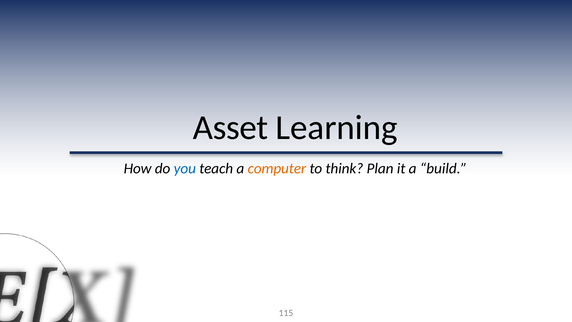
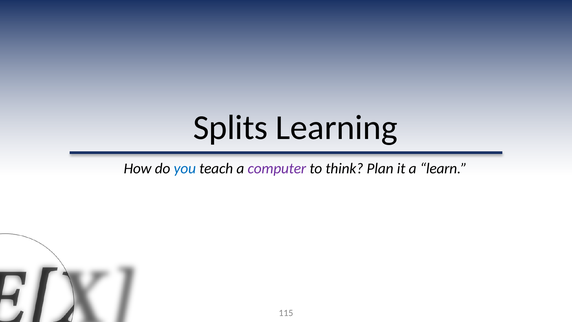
Asset: Asset -> Splits
computer colour: orange -> purple
build: build -> learn
